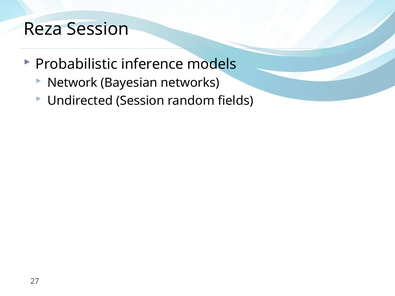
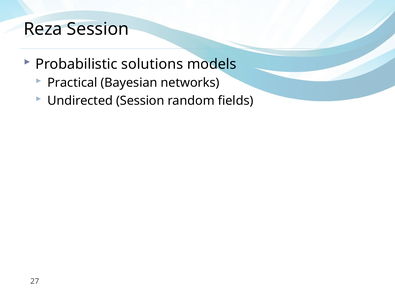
inference: inference -> solutions
Network: Network -> Practical
